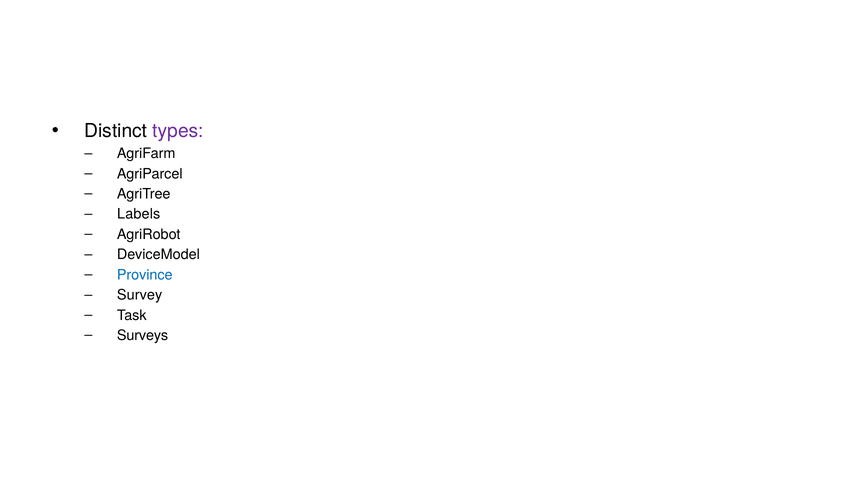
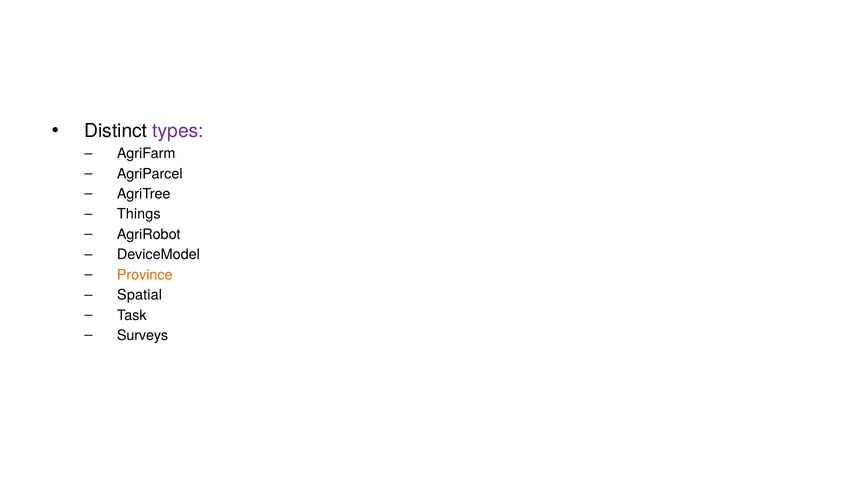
Labels: Labels -> Things
Province colour: blue -> orange
Survey: Survey -> Spatial
